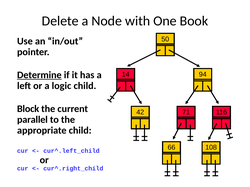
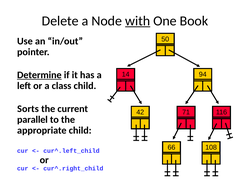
with underline: none -> present
logic: logic -> class
Block: Block -> Sorts
